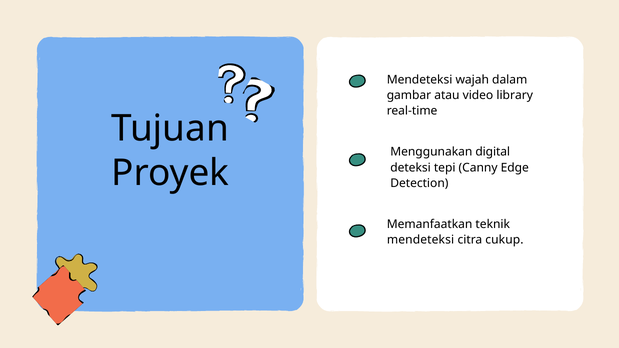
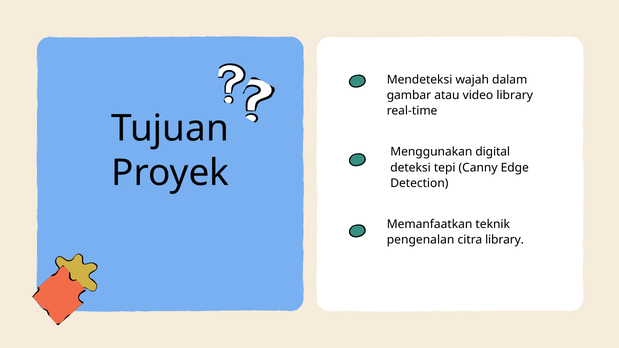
mendeteksi at (421, 240): mendeteksi -> pengenalan
citra cukup: cukup -> library
